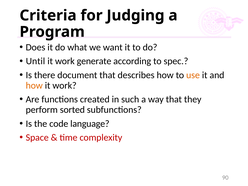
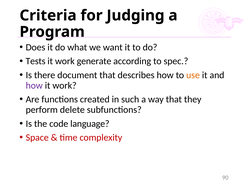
Until: Until -> Tests
how at (34, 85) colour: orange -> purple
sorted: sorted -> delete
